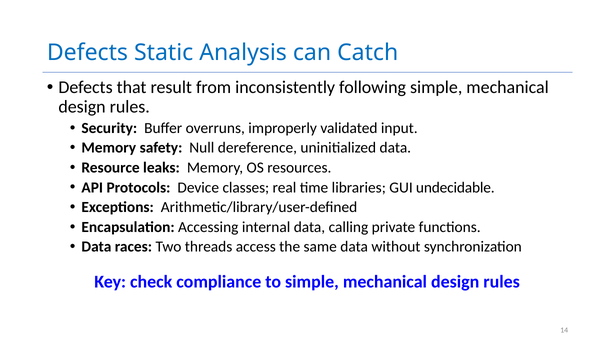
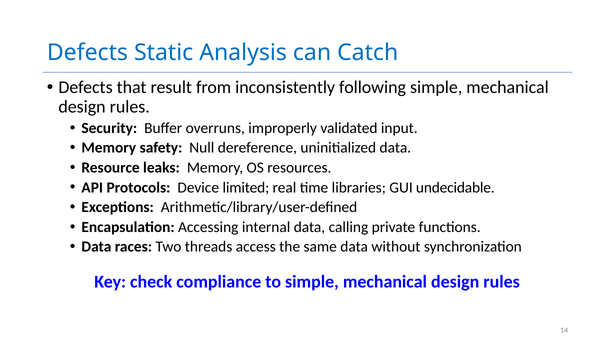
classes: classes -> limited
